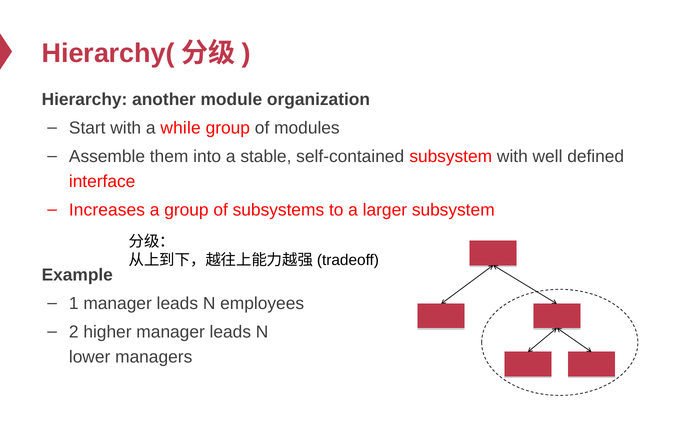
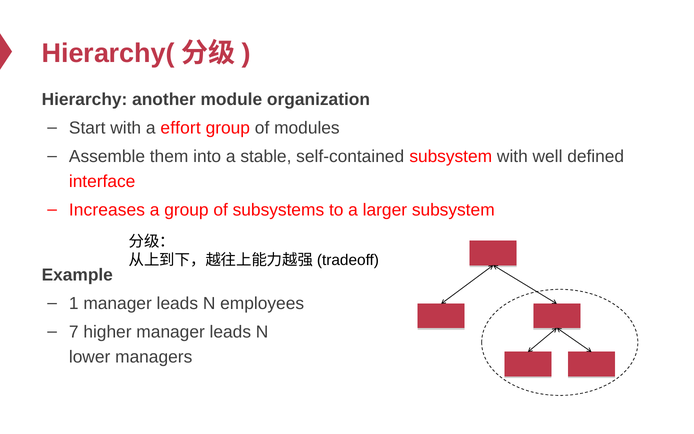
while: while -> effort
2: 2 -> 7
